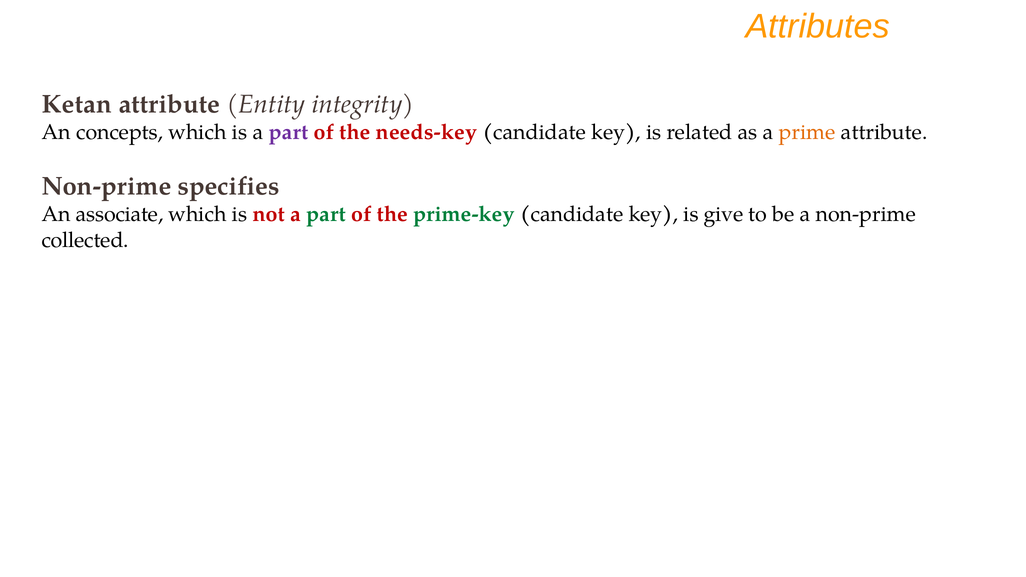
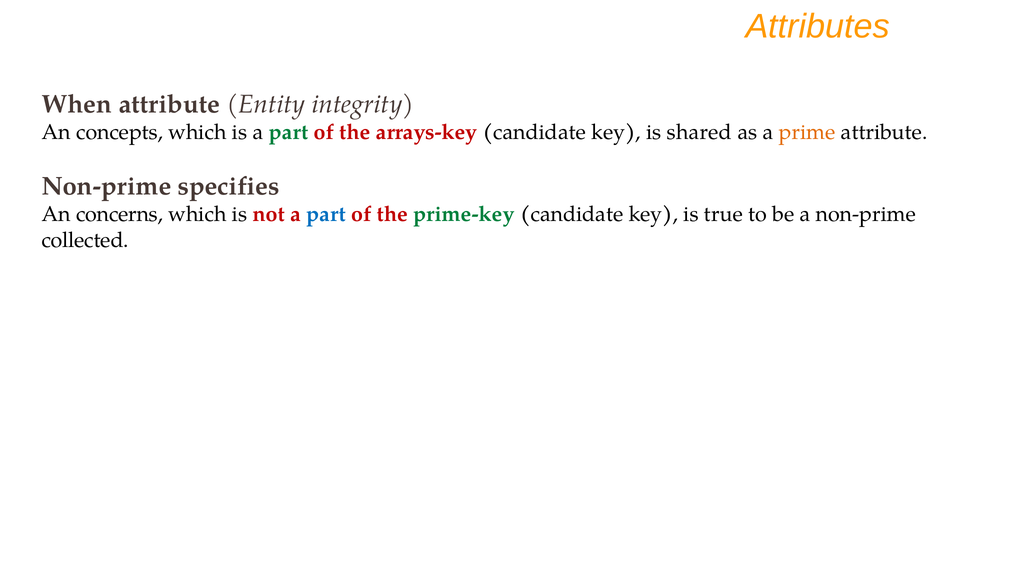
Ketan: Ketan -> When
part at (288, 132) colour: purple -> green
needs-key: needs-key -> arrays-key
related: related -> shared
associate: associate -> concerns
part at (326, 214) colour: green -> blue
give: give -> true
